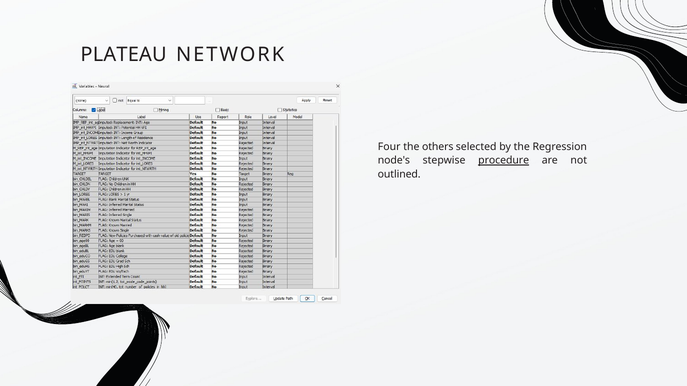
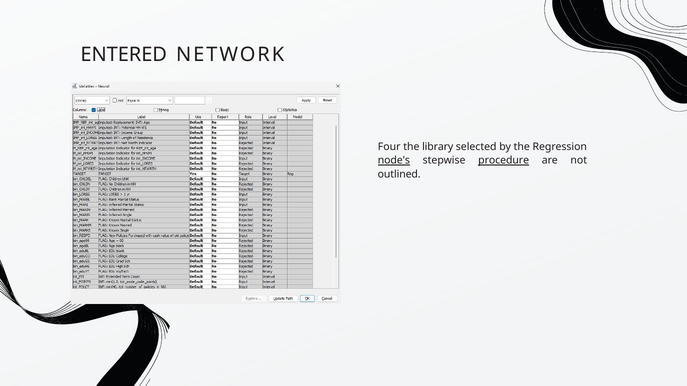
PLATEAU: PLATEAU -> ENTERED
others: others -> library
node's underline: none -> present
